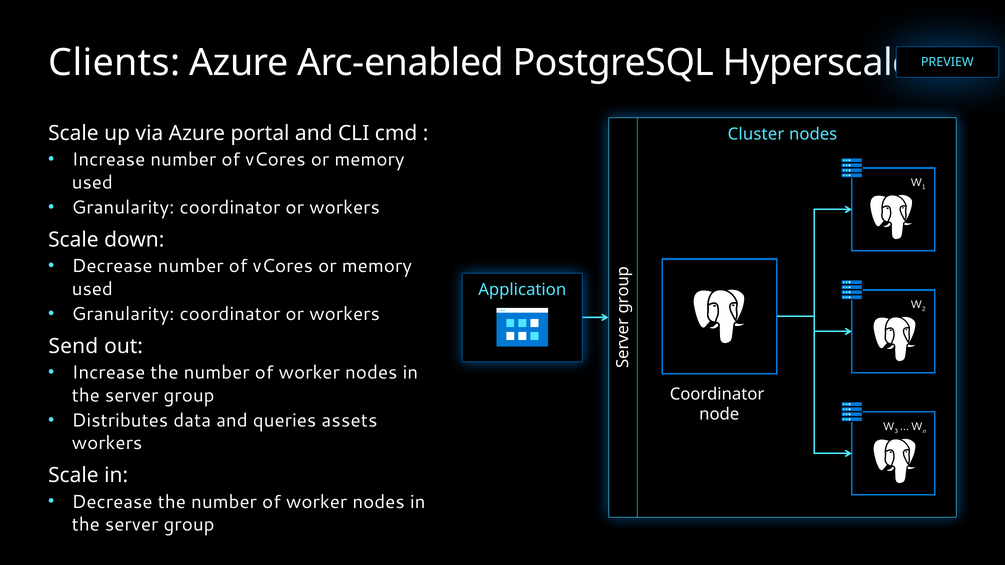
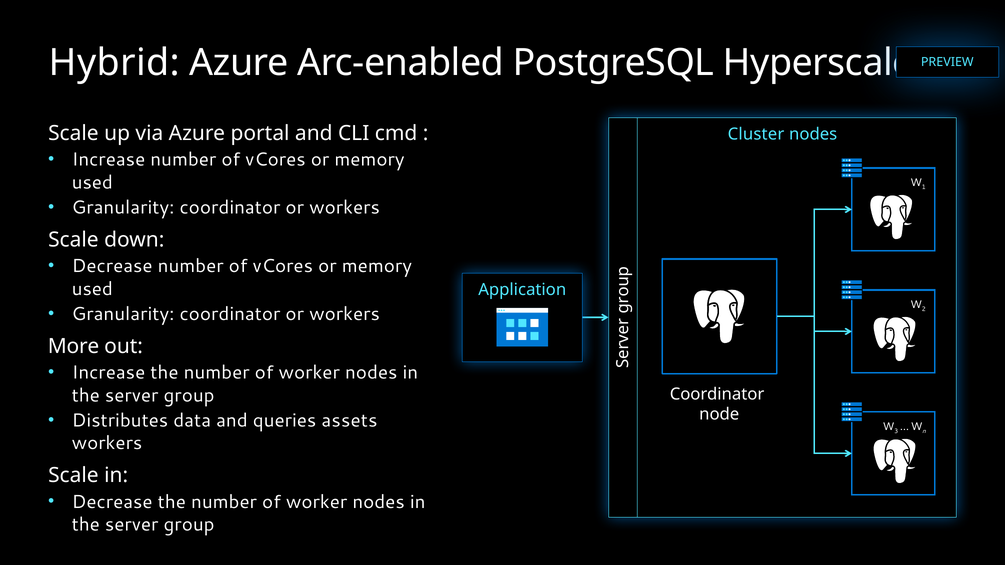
Clients: Clients -> Hybrid
Send: Send -> More
